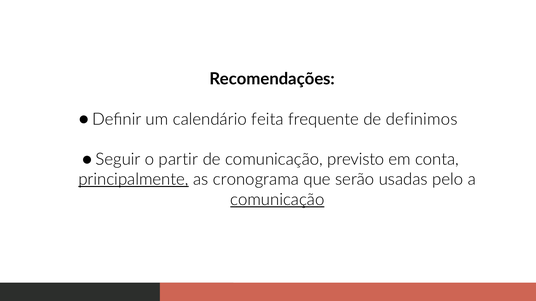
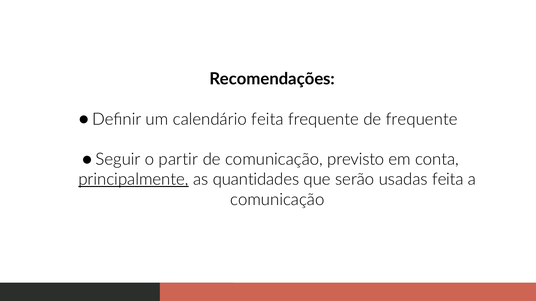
de definimos: definimos -> frequente
cronograma: cronograma -> quantidades
usadas pelo: pelo -> feita
comunicação at (277, 200) underline: present -> none
